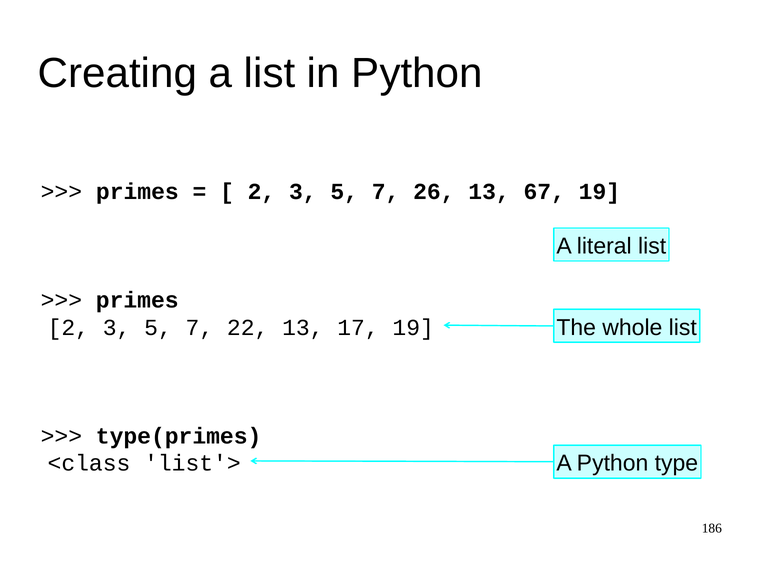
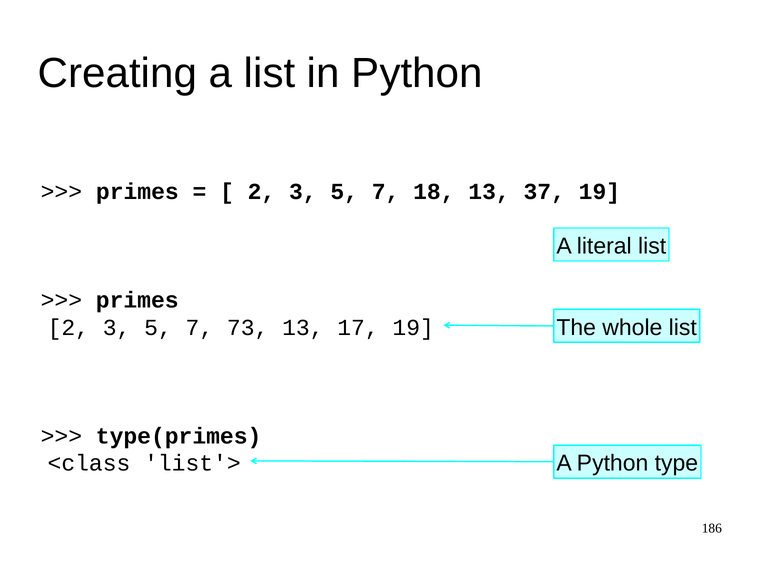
26: 26 -> 18
67: 67 -> 37
22: 22 -> 73
